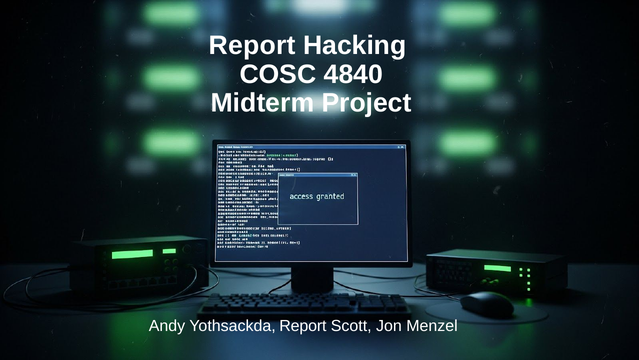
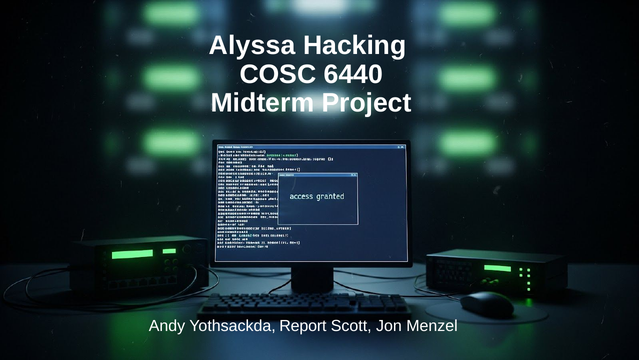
Report at (252, 45): Report -> Alyssa
4840: 4840 -> 6440
